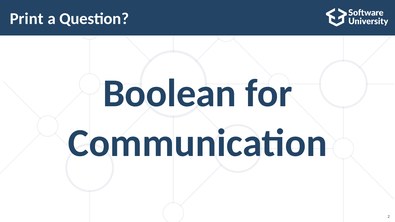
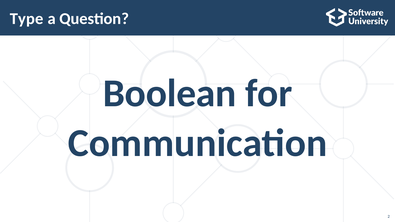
Print: Print -> Type
